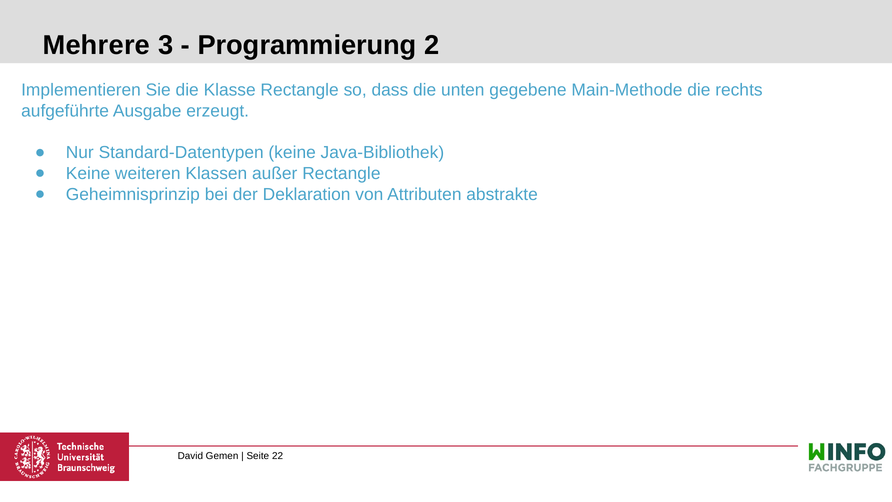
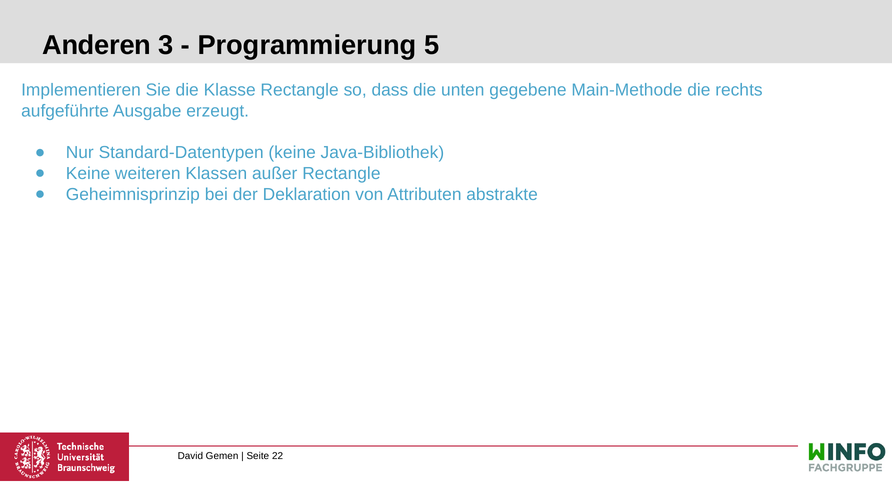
Mehrere: Mehrere -> Anderen
2: 2 -> 5
